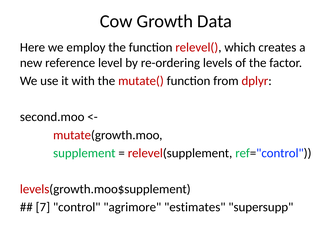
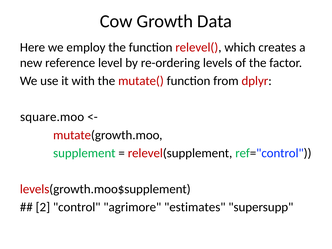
second.moo: second.moo -> square.moo
7: 7 -> 2
